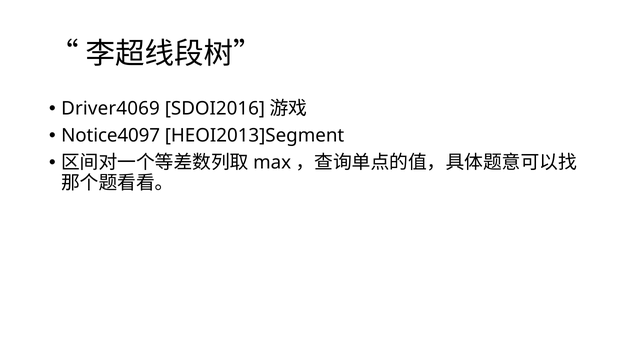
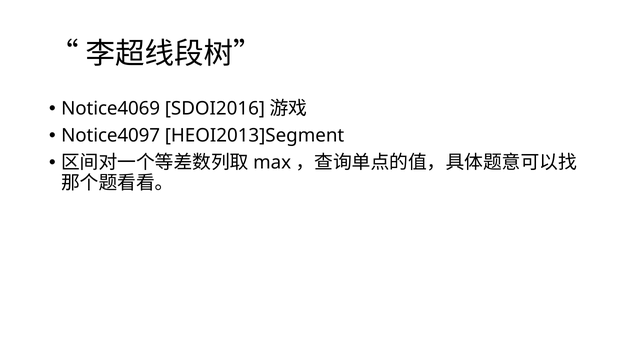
Driver4069: Driver4069 -> Notice4069
